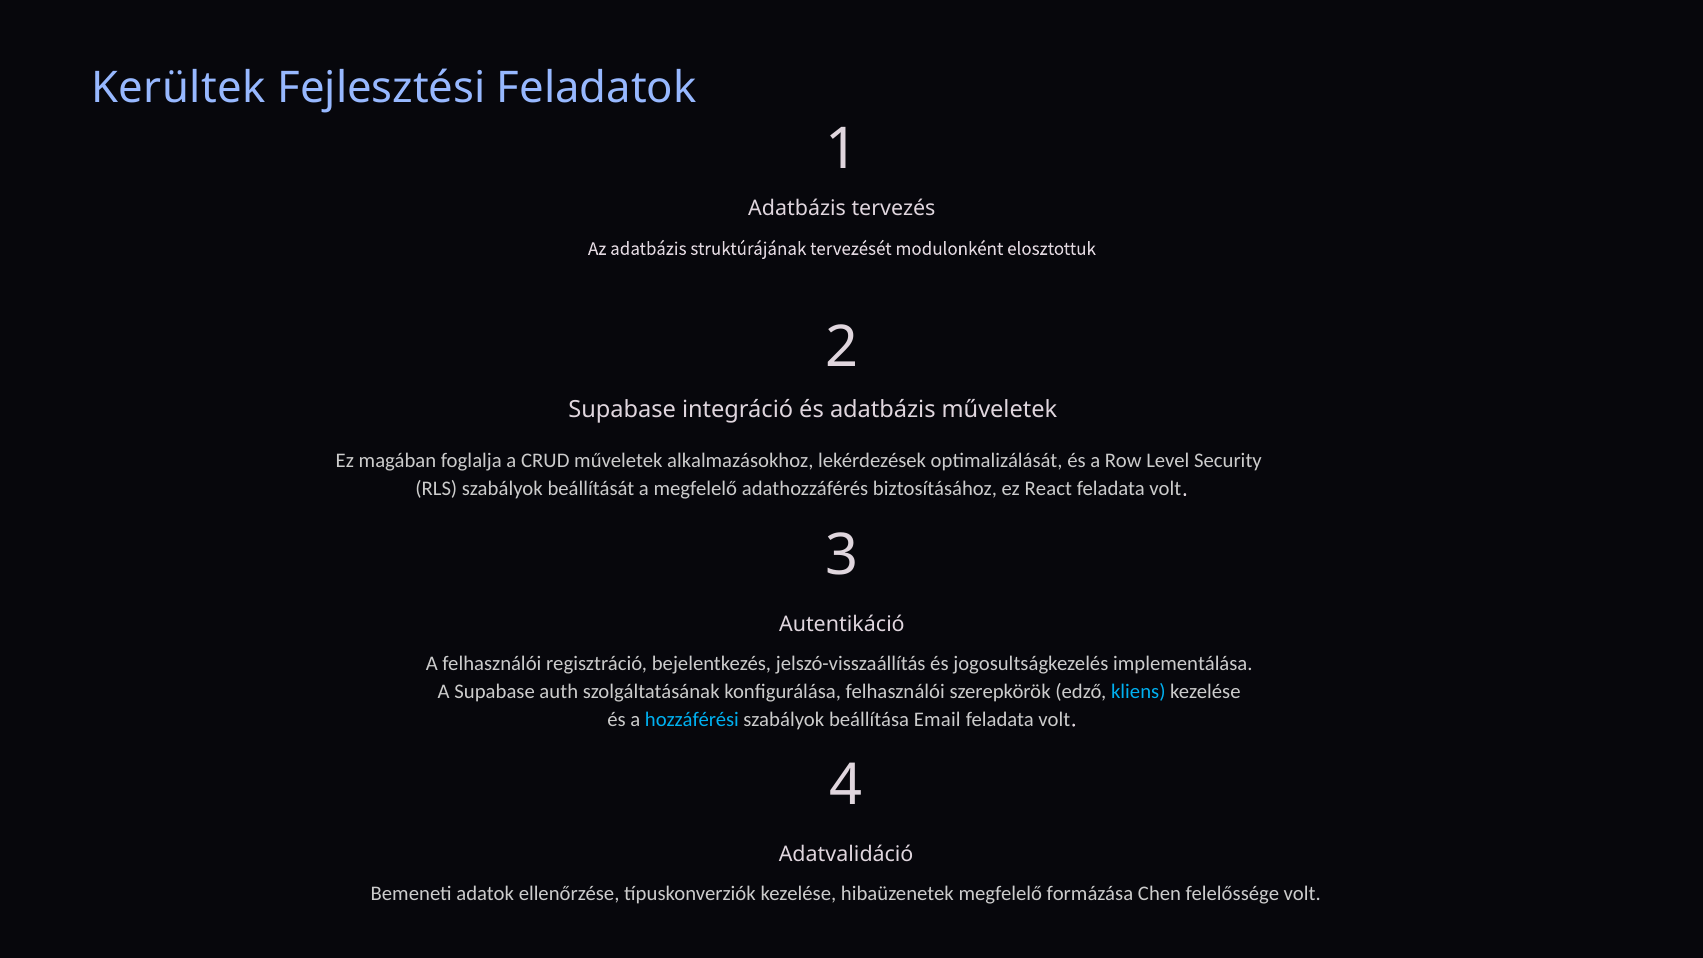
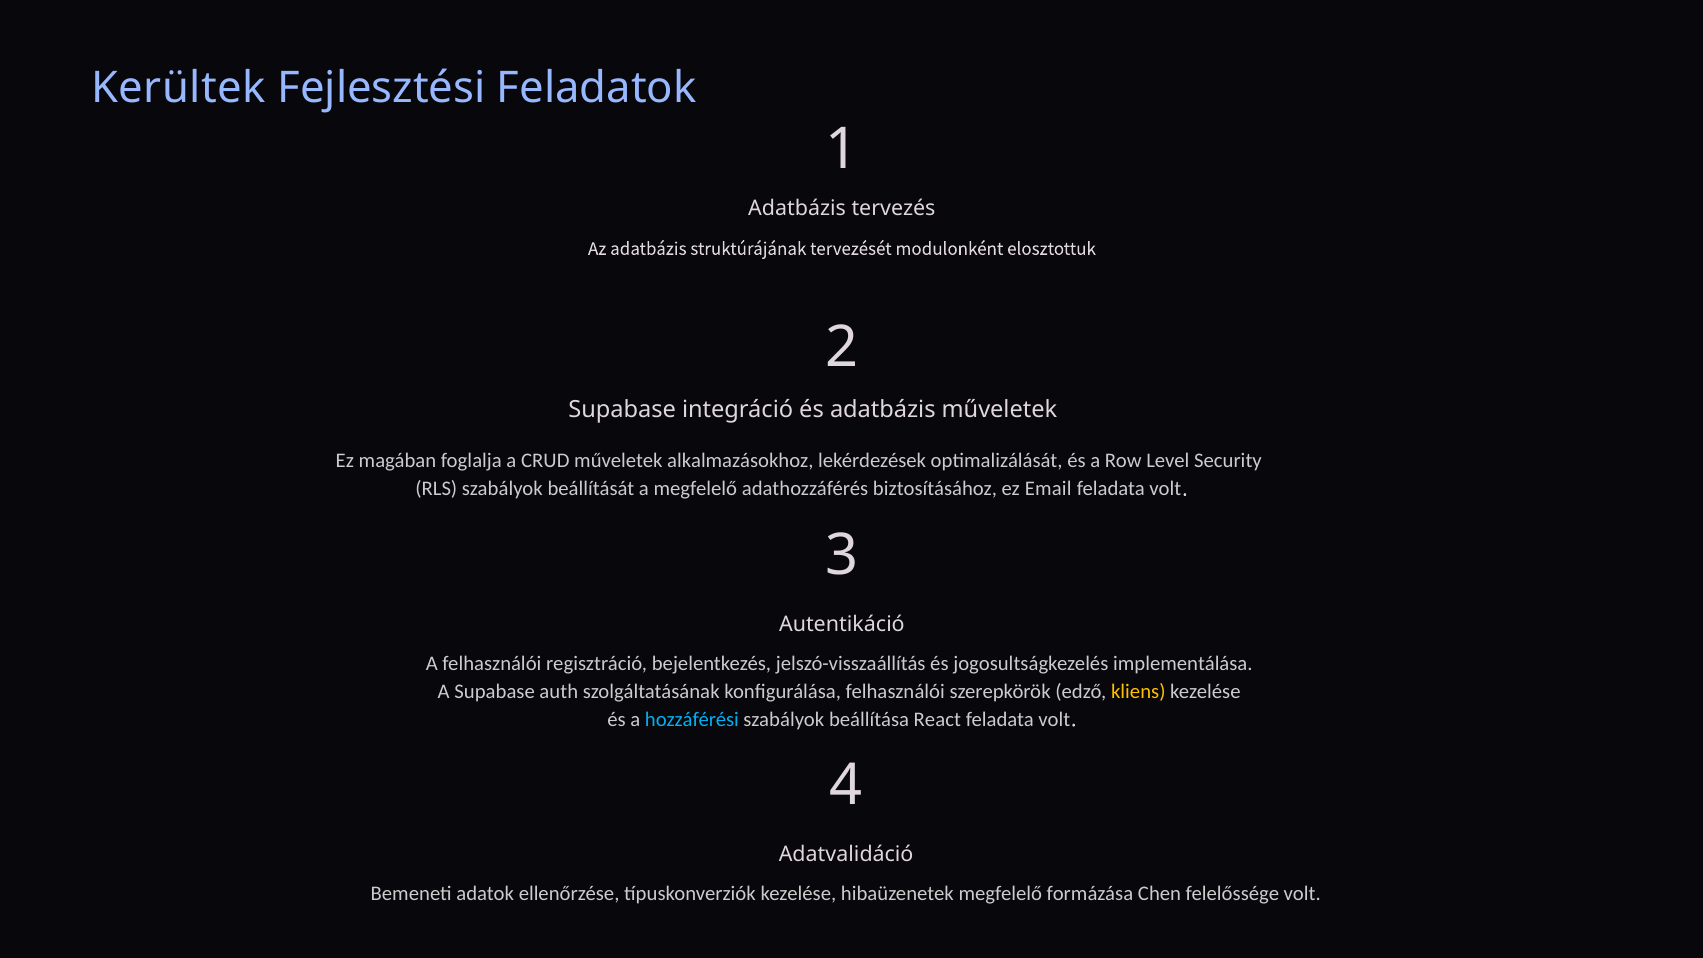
React: React -> Email
kliens colour: light blue -> yellow
Email: Email -> React
